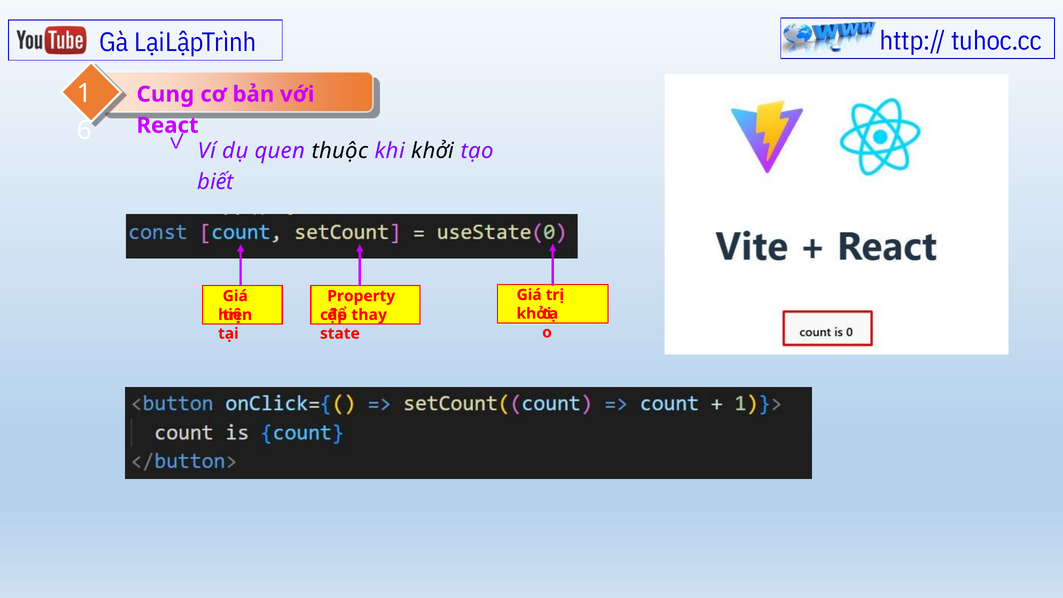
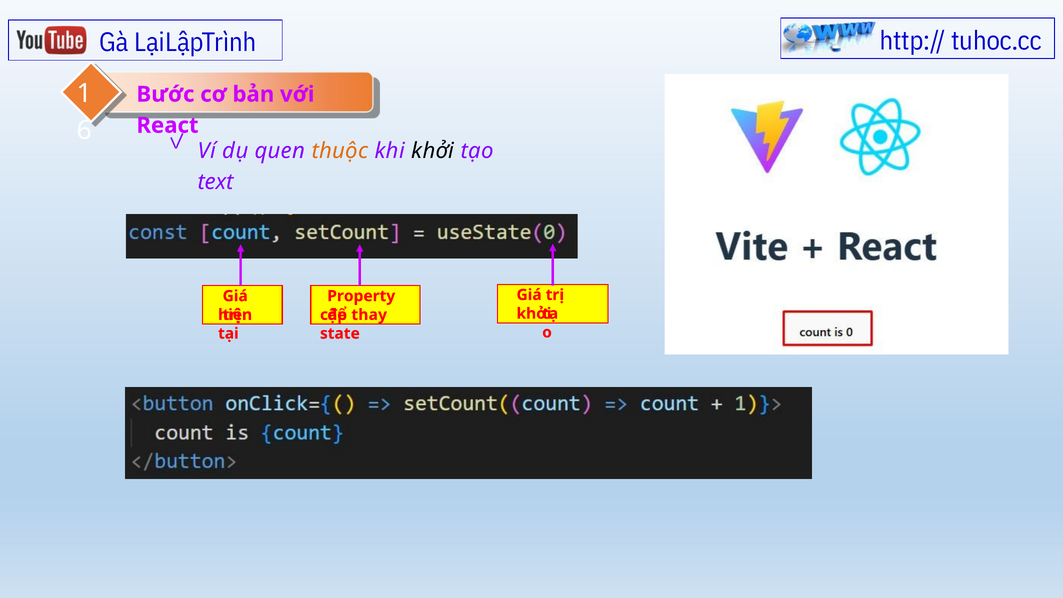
Cung: Cung -> Bước
thuộc colour: black -> orange
biết: biết -> text
